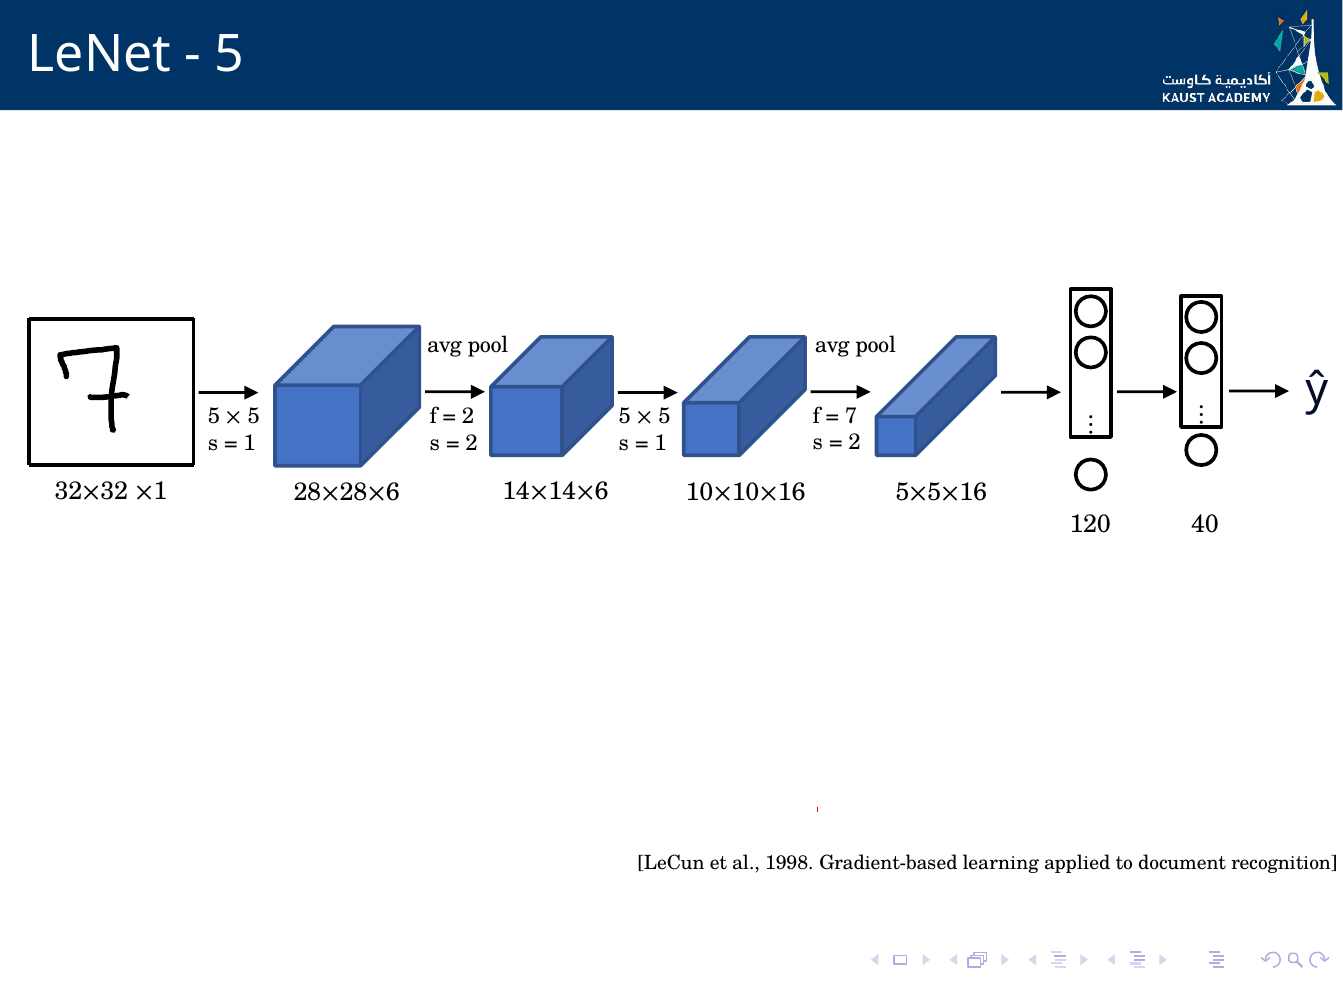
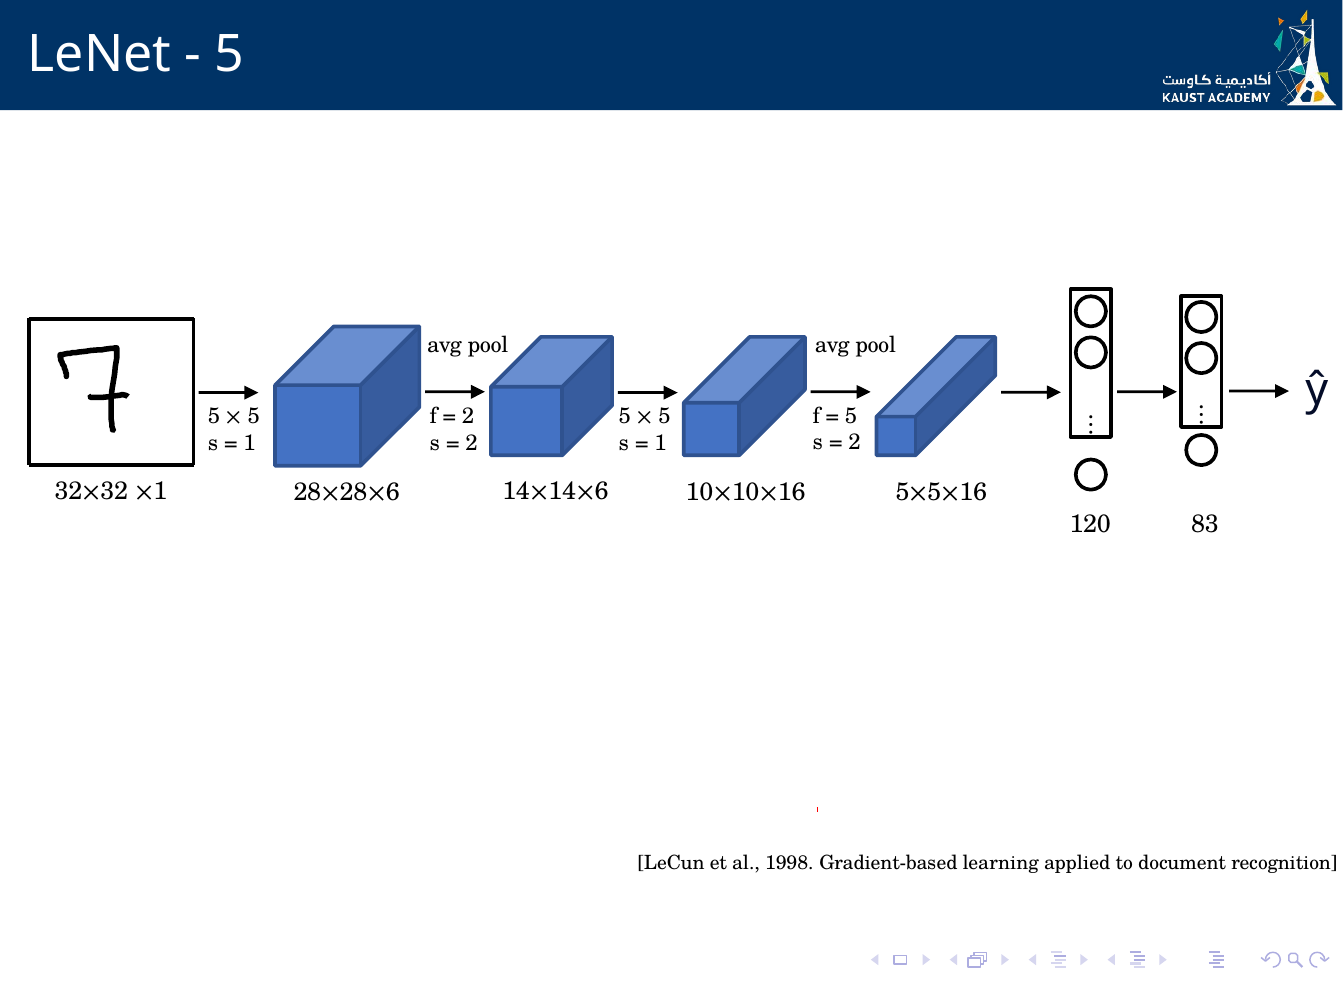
7 at (851, 416): 7 -> 5
40: 40 -> 83
